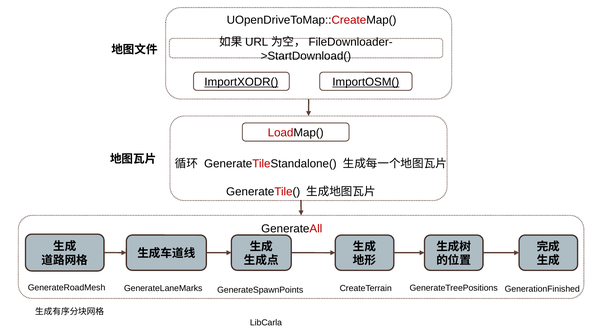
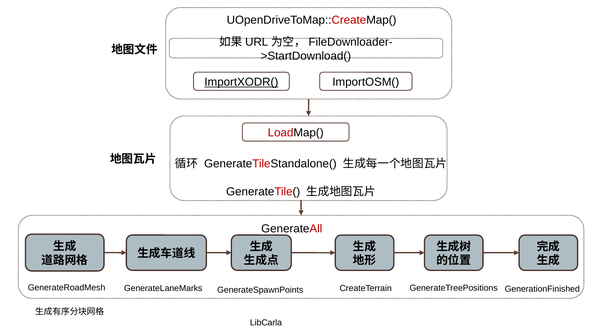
ImportOSM( underline: present -> none
